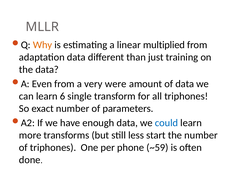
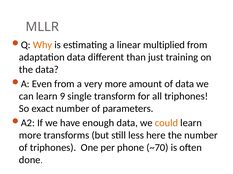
very were: were -> more
6: 6 -> 9
could colour: blue -> orange
start: start -> here
~59: ~59 -> ~70
